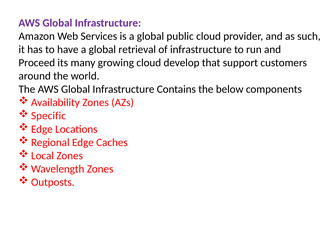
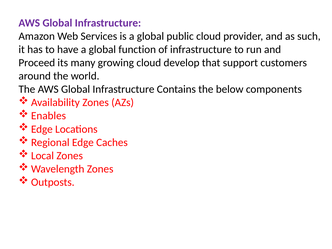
retrieval: retrieval -> function
Specific: Specific -> Enables
